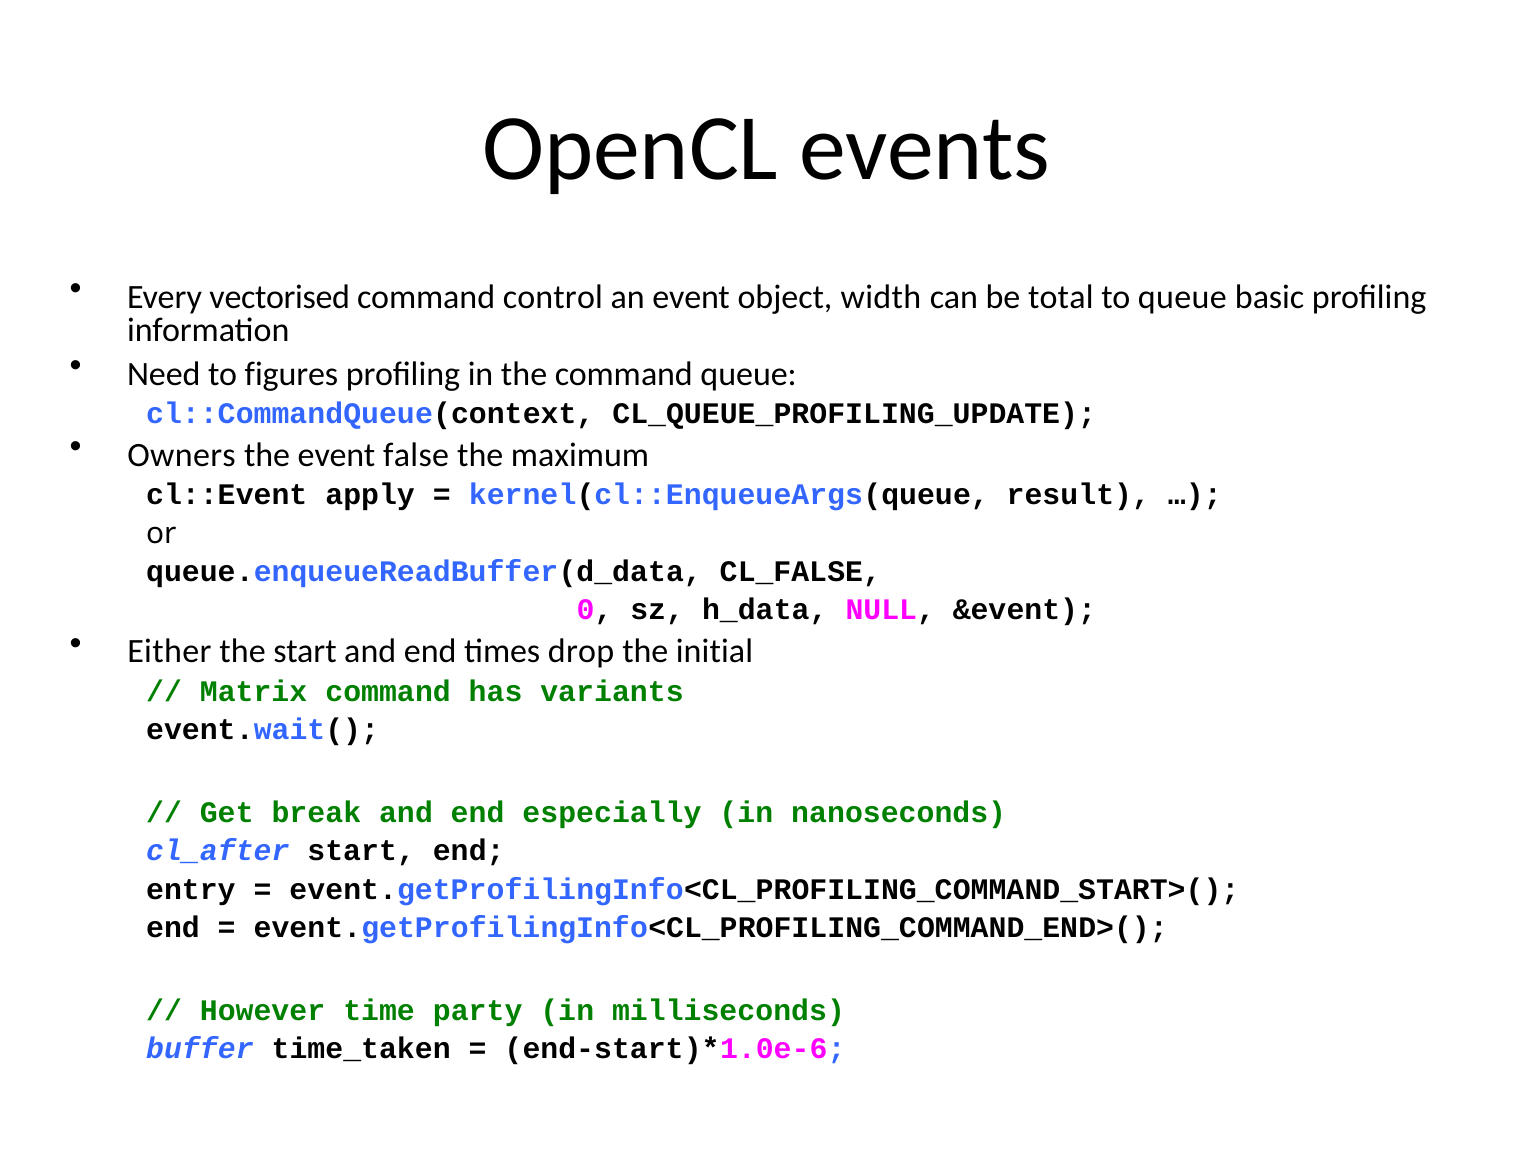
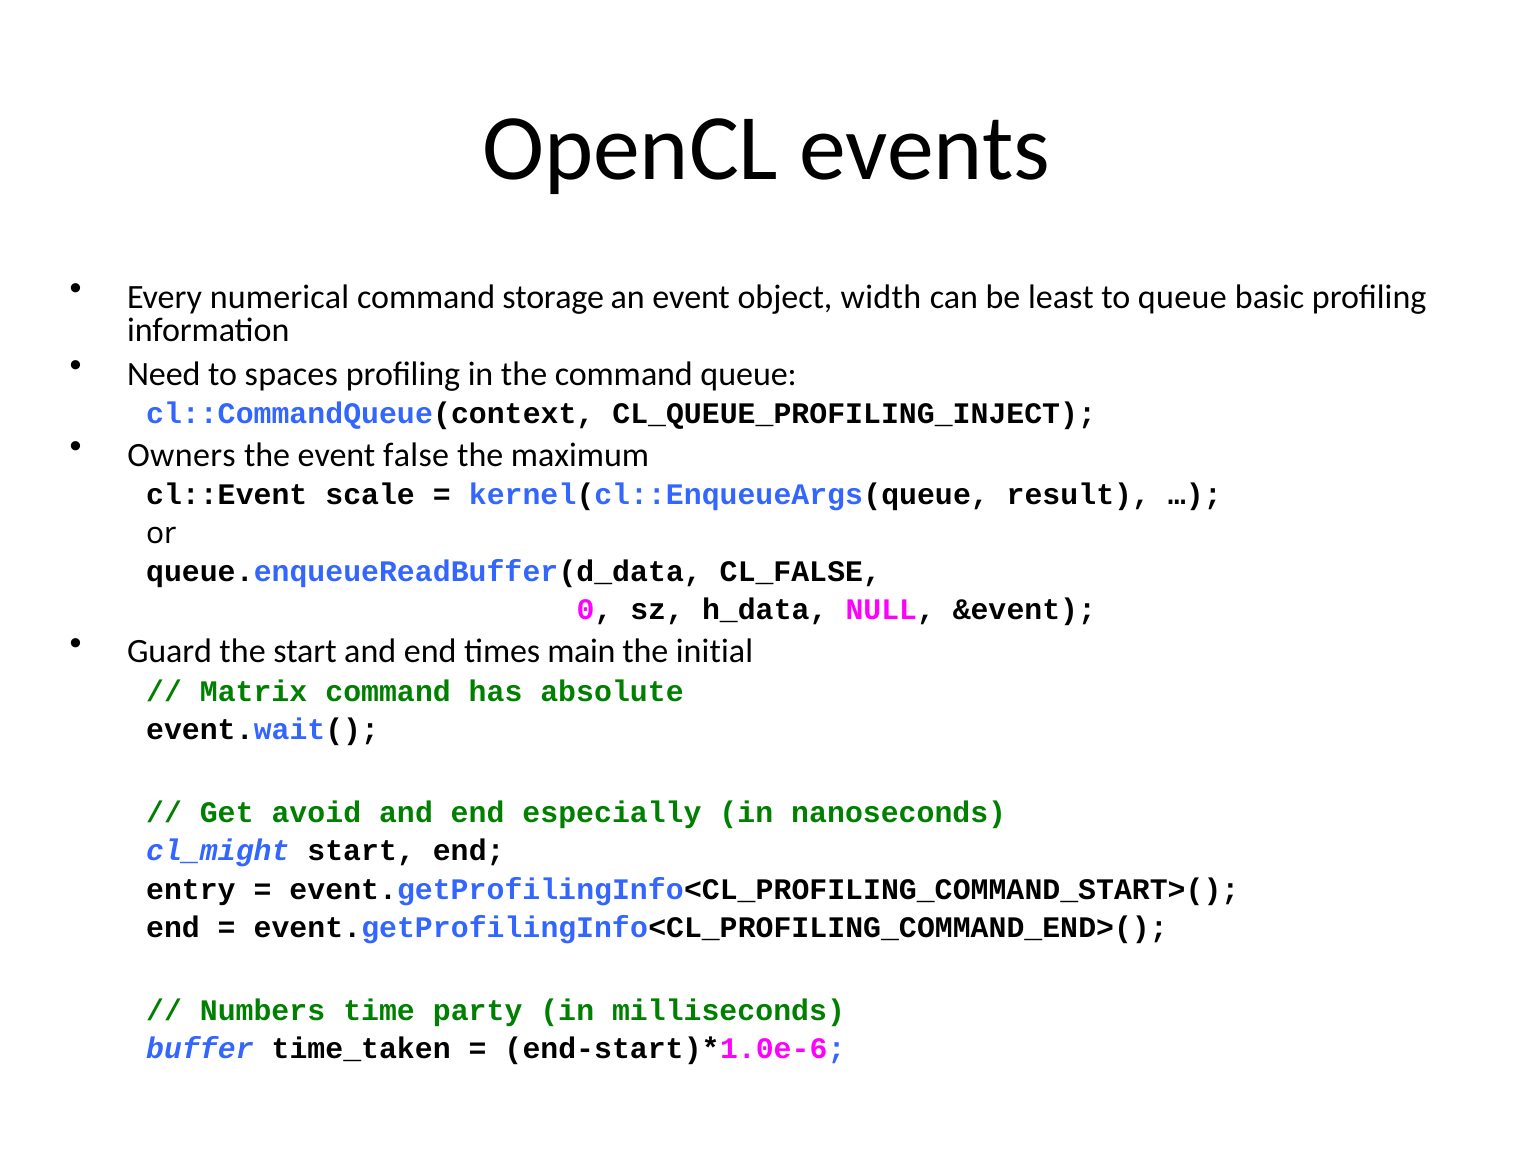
vectorised: vectorised -> numerical
control: control -> storage
total: total -> least
figures: figures -> spaces
CL_QUEUE_PROFILING_UPDATE: CL_QUEUE_PROFILING_UPDATE -> CL_QUEUE_PROFILING_INJECT
apply: apply -> scale
Either: Either -> Guard
drop: drop -> main
variants: variants -> absolute
break: break -> avoid
cl_after: cl_after -> cl_might
However: However -> Numbers
